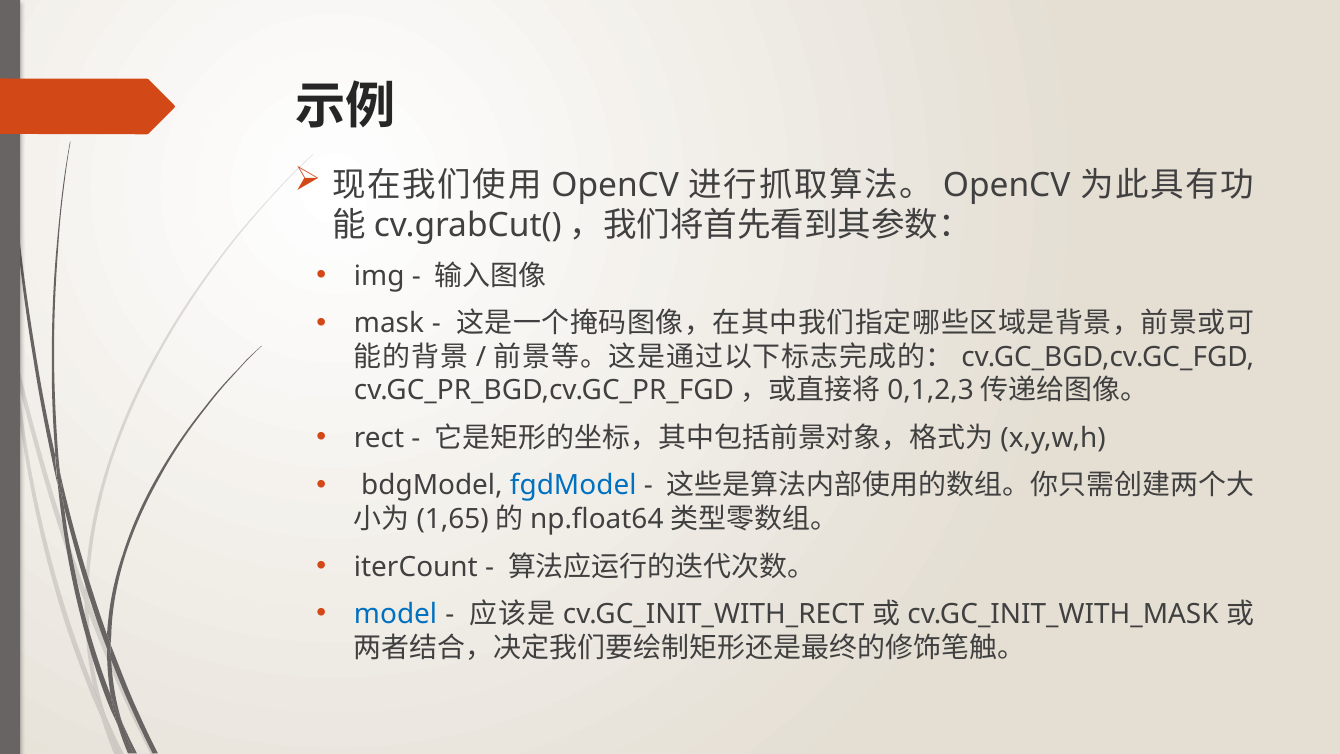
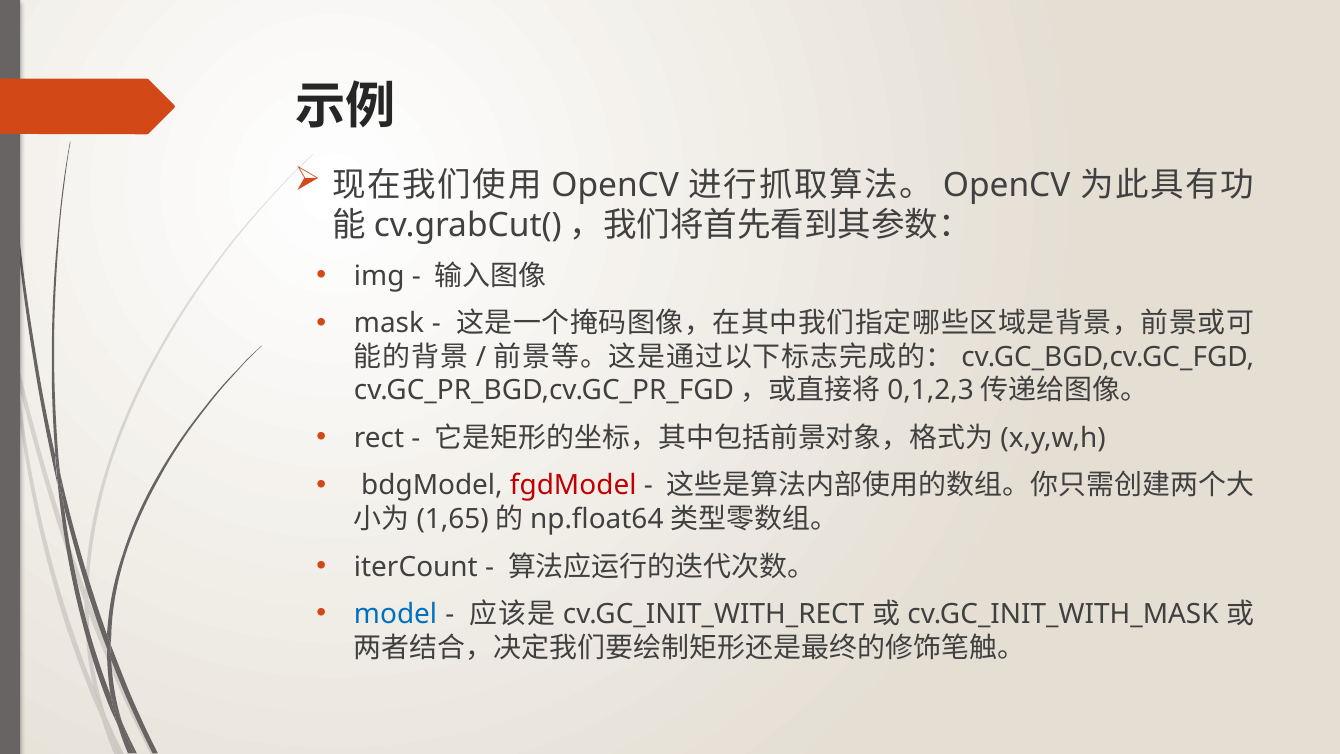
fgdModel colour: blue -> red
